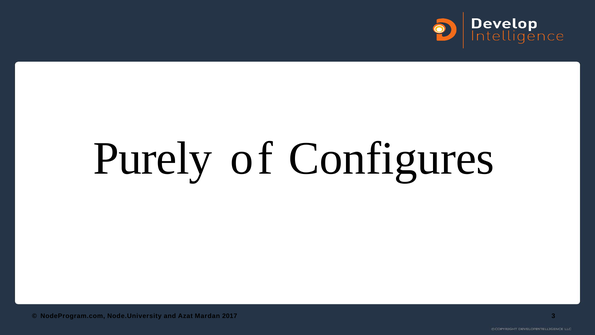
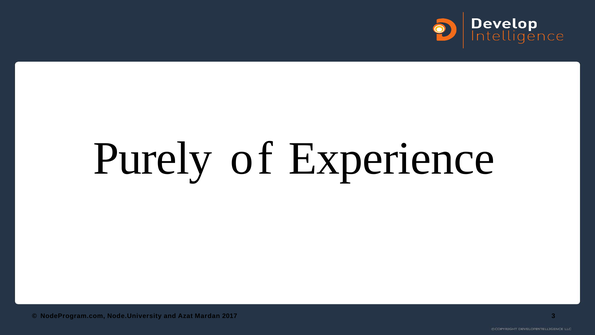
Configures: Configures -> Experience
